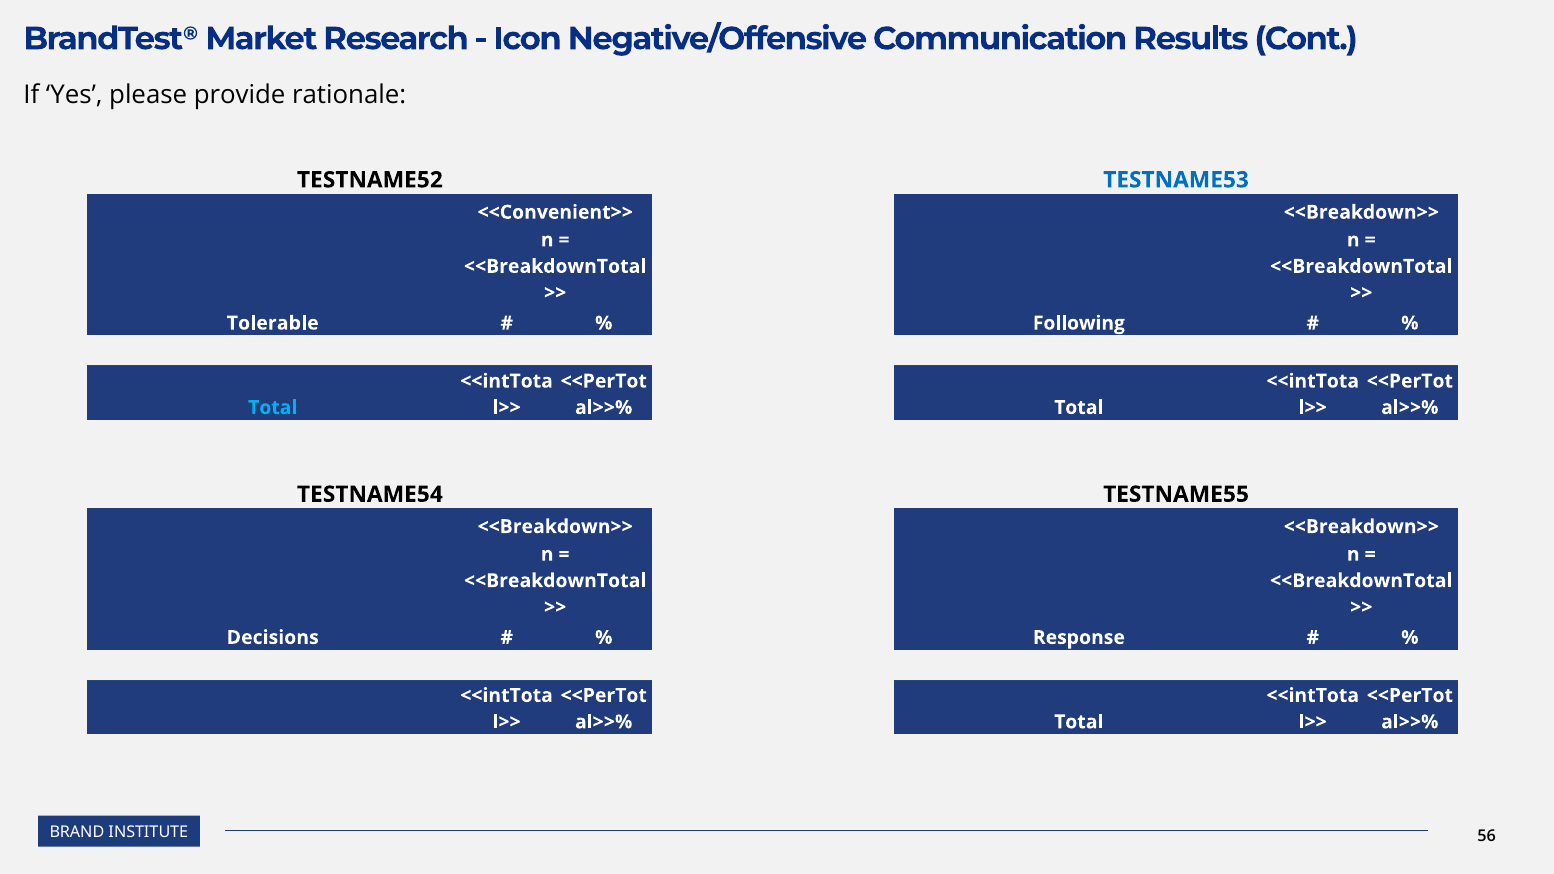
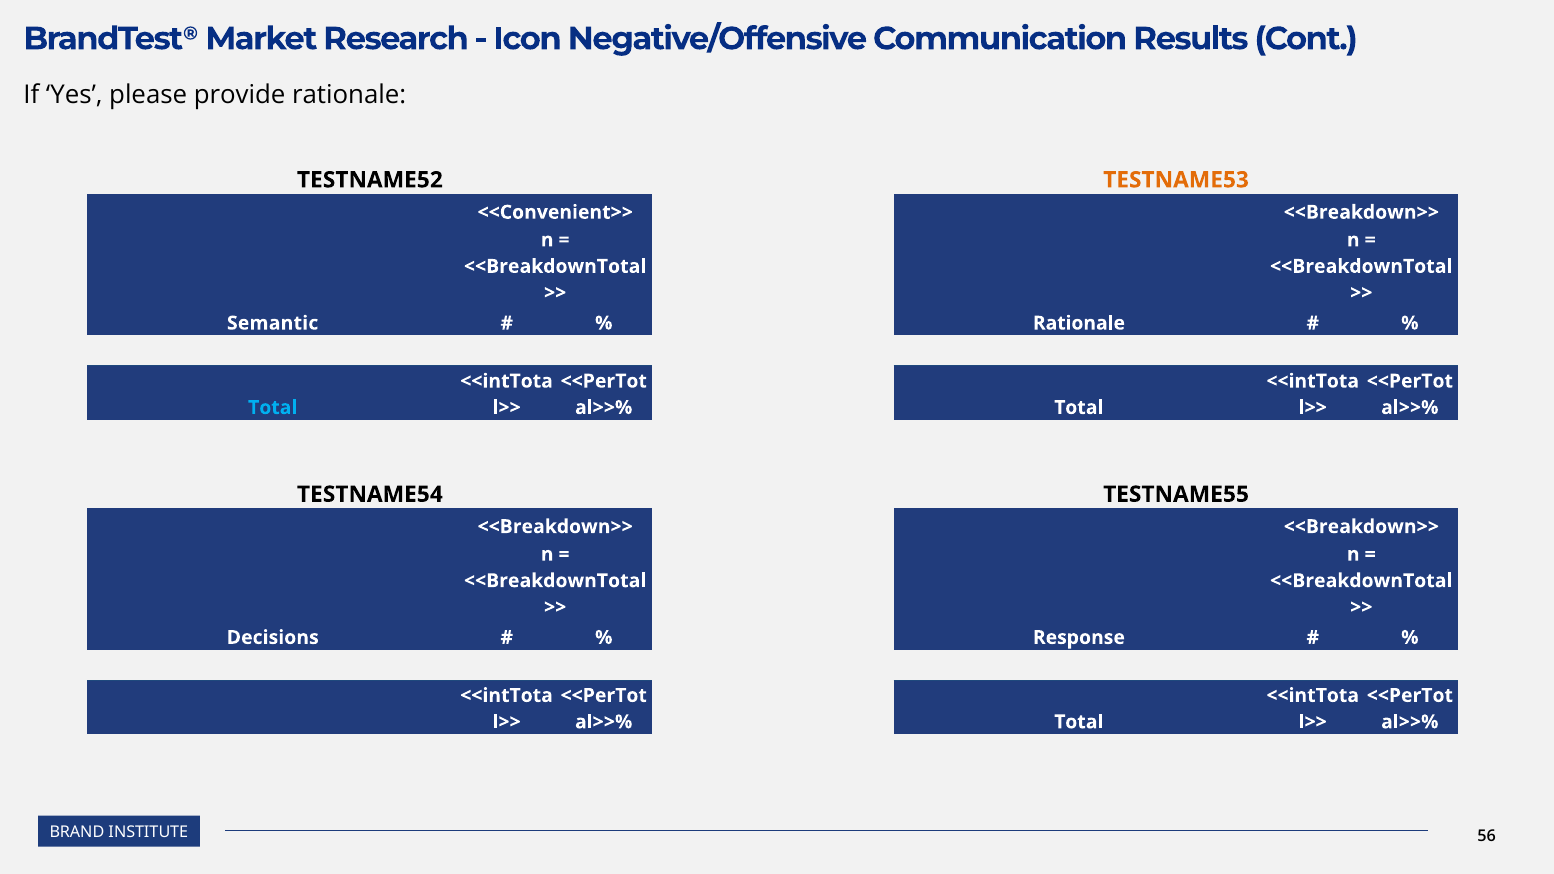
TESTNAME53 colour: blue -> orange
Tolerable: Tolerable -> Semantic
Following at (1079, 323): Following -> Rationale
